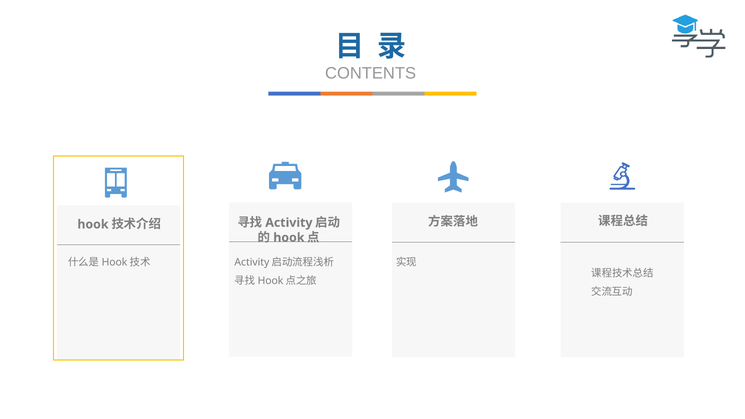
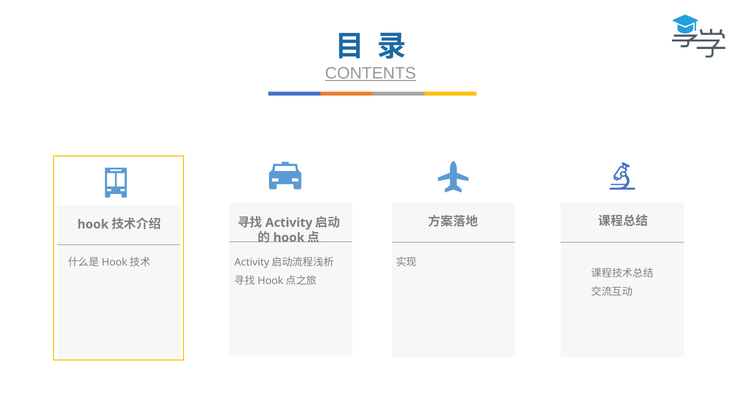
CONTENTS underline: none -> present
